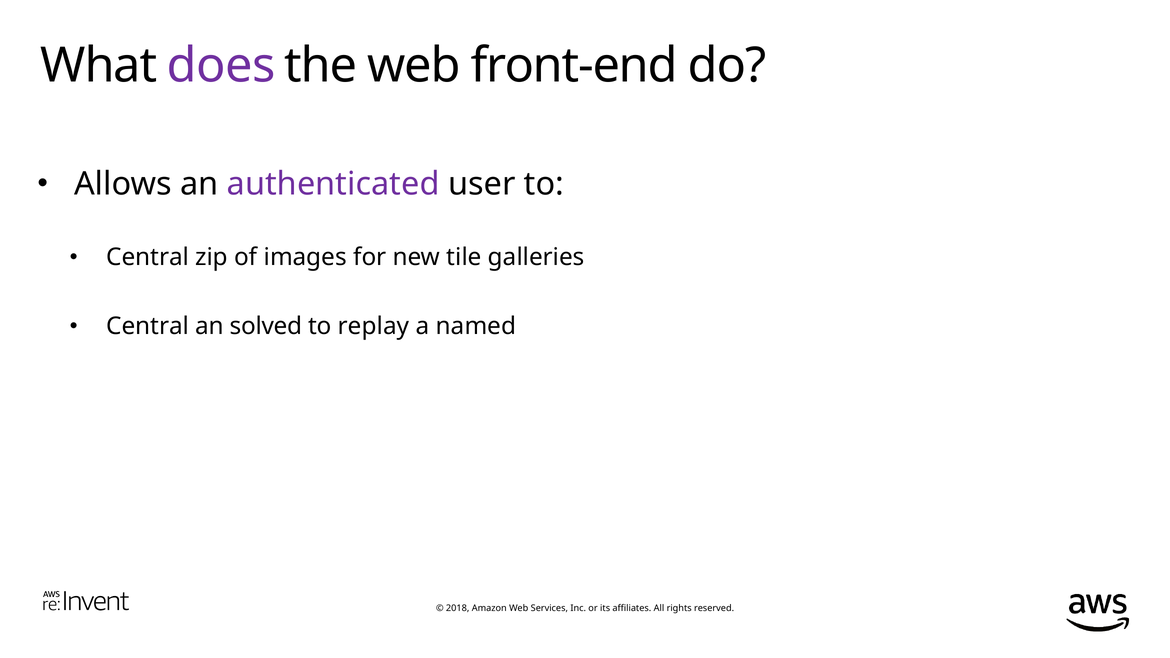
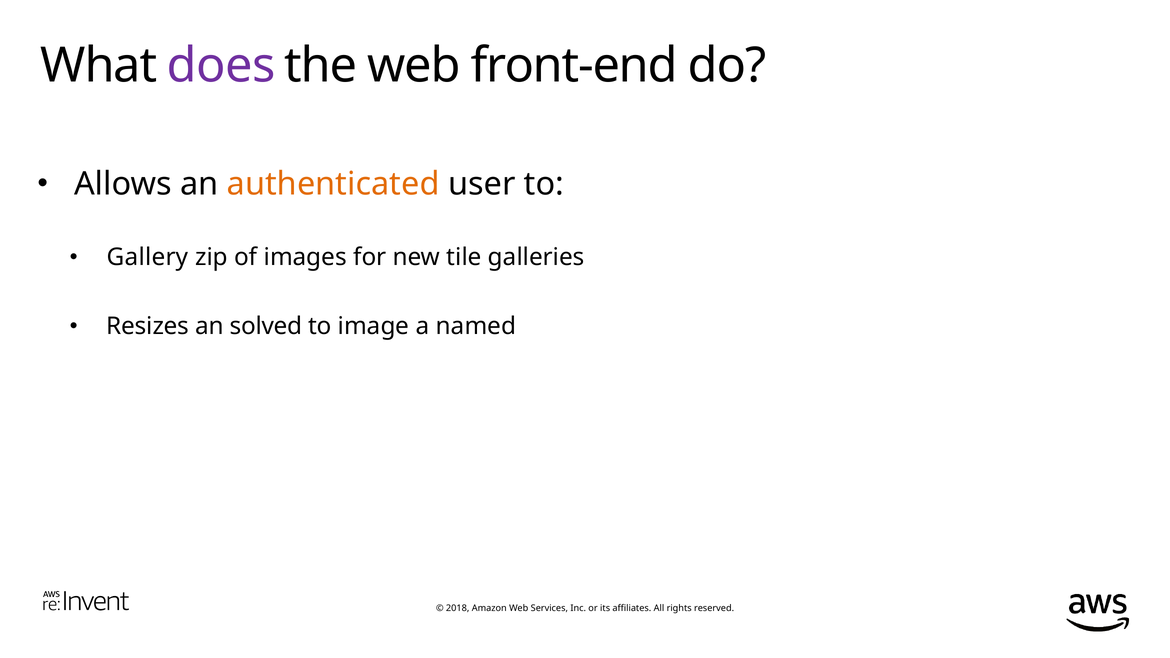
authenticated colour: purple -> orange
Central at (148, 257): Central -> Gallery
Central at (148, 326): Central -> Resizes
replay: replay -> image
